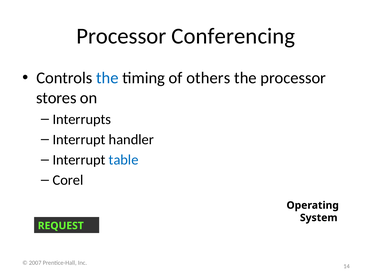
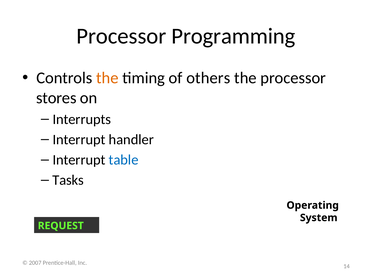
Conferencing: Conferencing -> Programming
the at (107, 78) colour: blue -> orange
Corel: Corel -> Tasks
